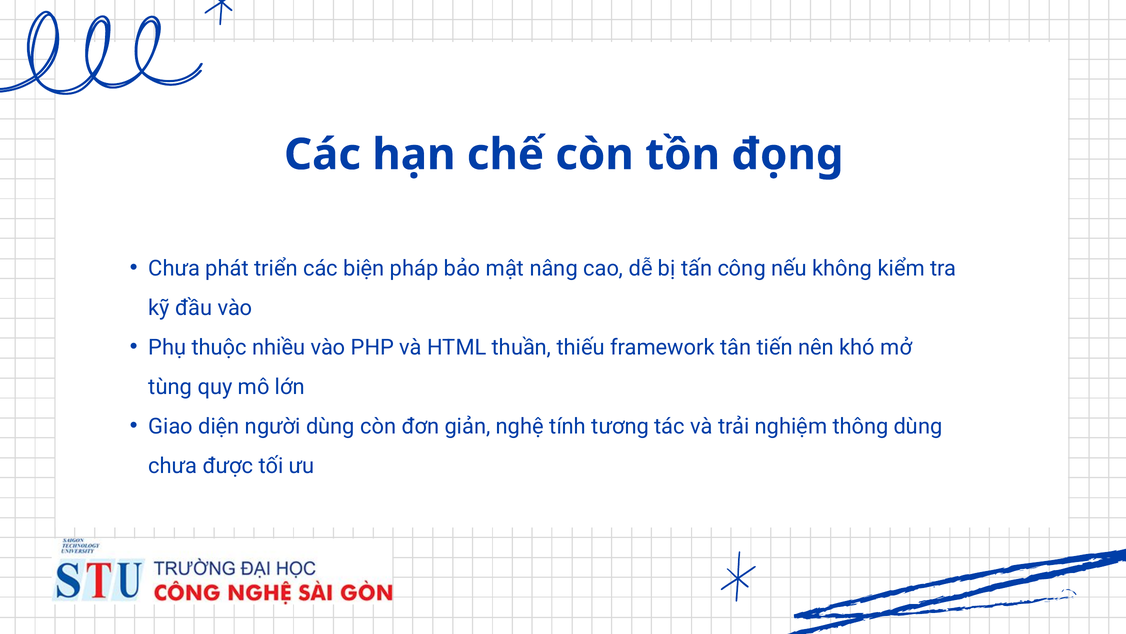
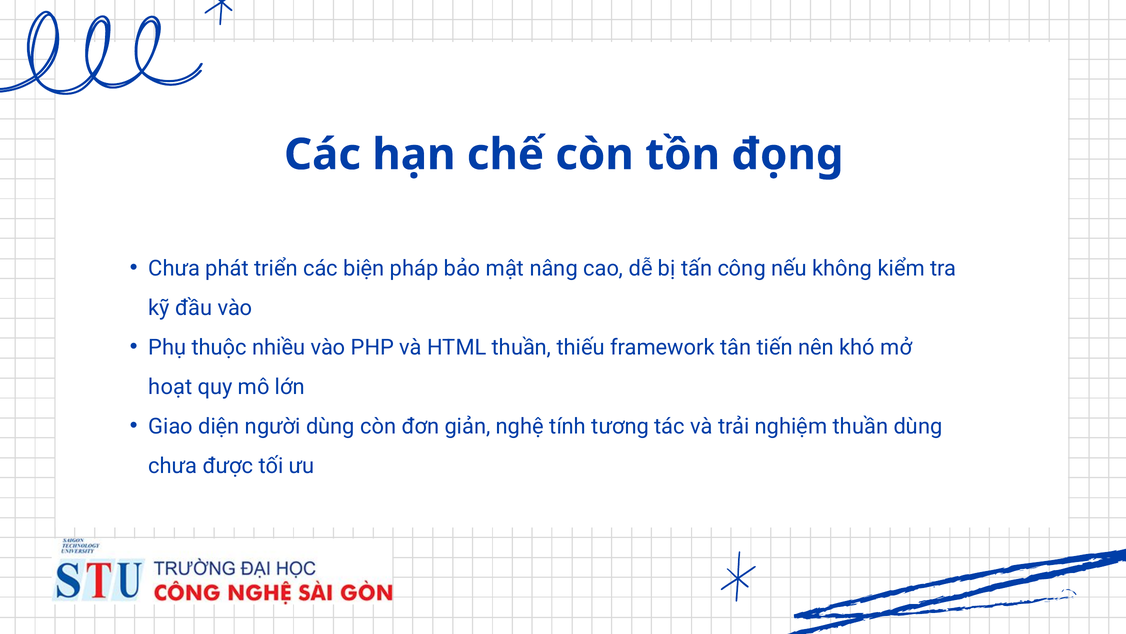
tùng: tùng -> hoạt
nghiệm thông: thông -> thuần
